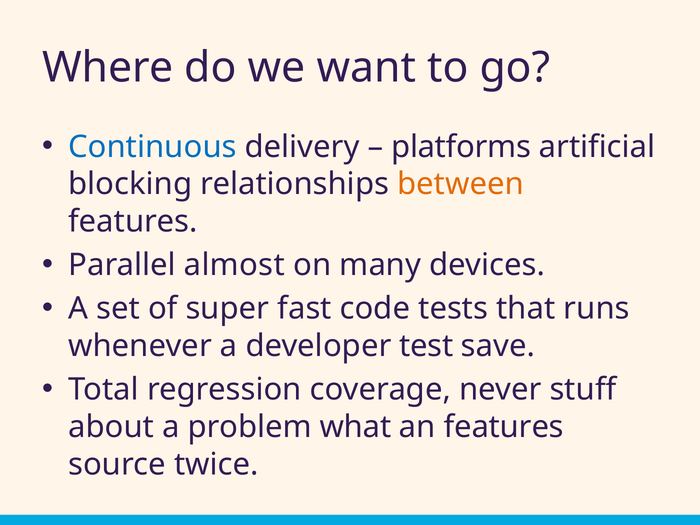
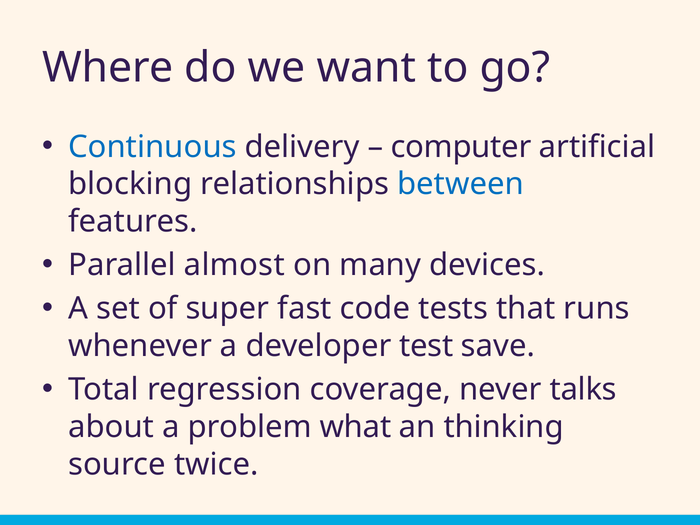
platforms: platforms -> computer
between colour: orange -> blue
stuff: stuff -> talks
an features: features -> thinking
